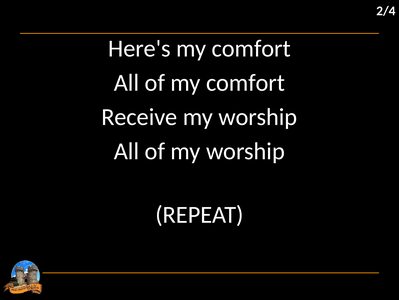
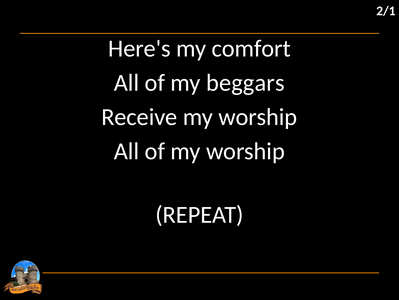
2/4: 2/4 -> 2/1
of my comfort: comfort -> beggars
